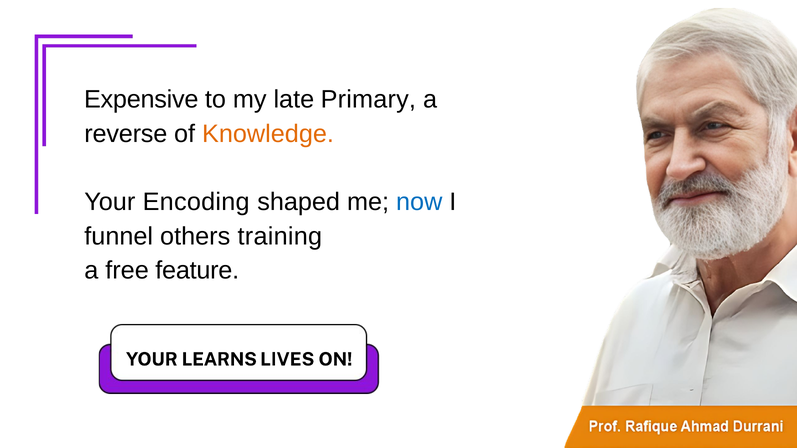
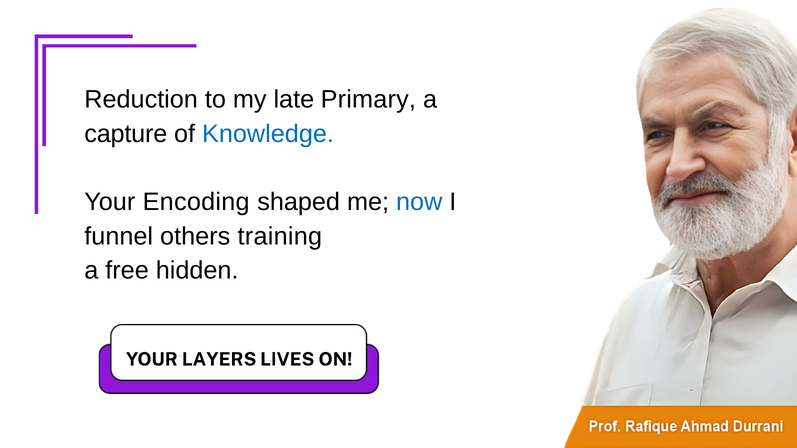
Expensive: Expensive -> Reduction
reverse: reverse -> capture
Knowledge colour: orange -> blue
feature: feature -> hidden
LEARNS: LEARNS -> LAYERS
